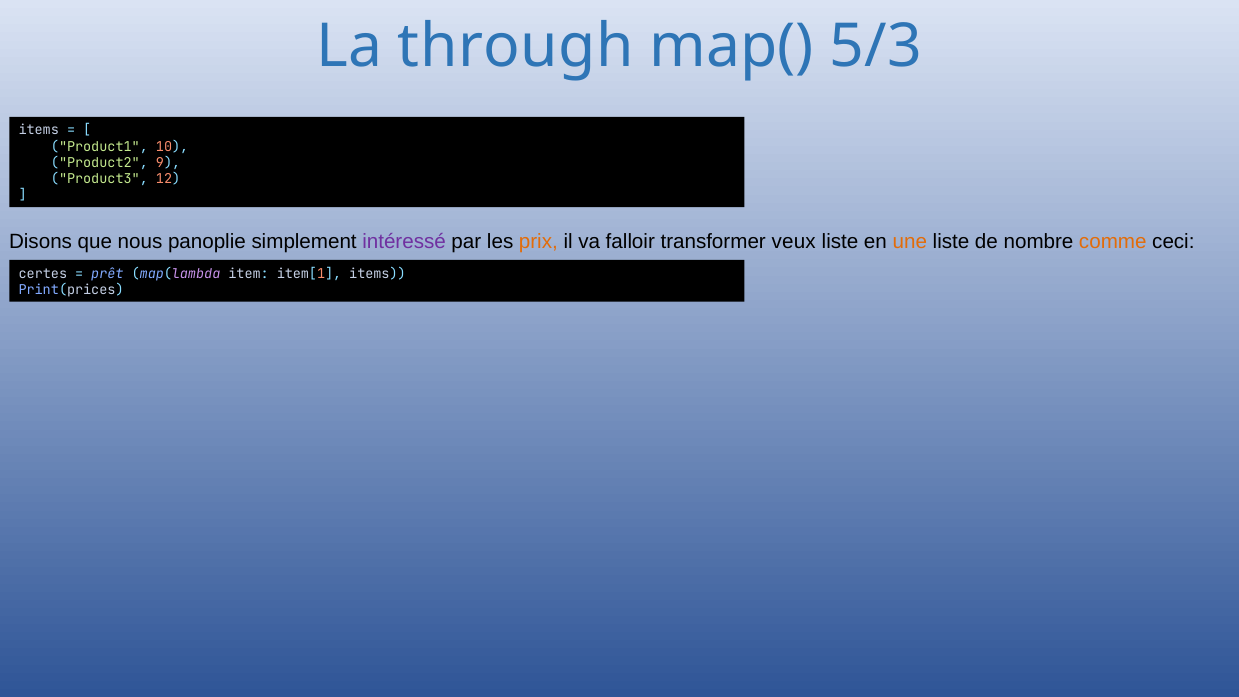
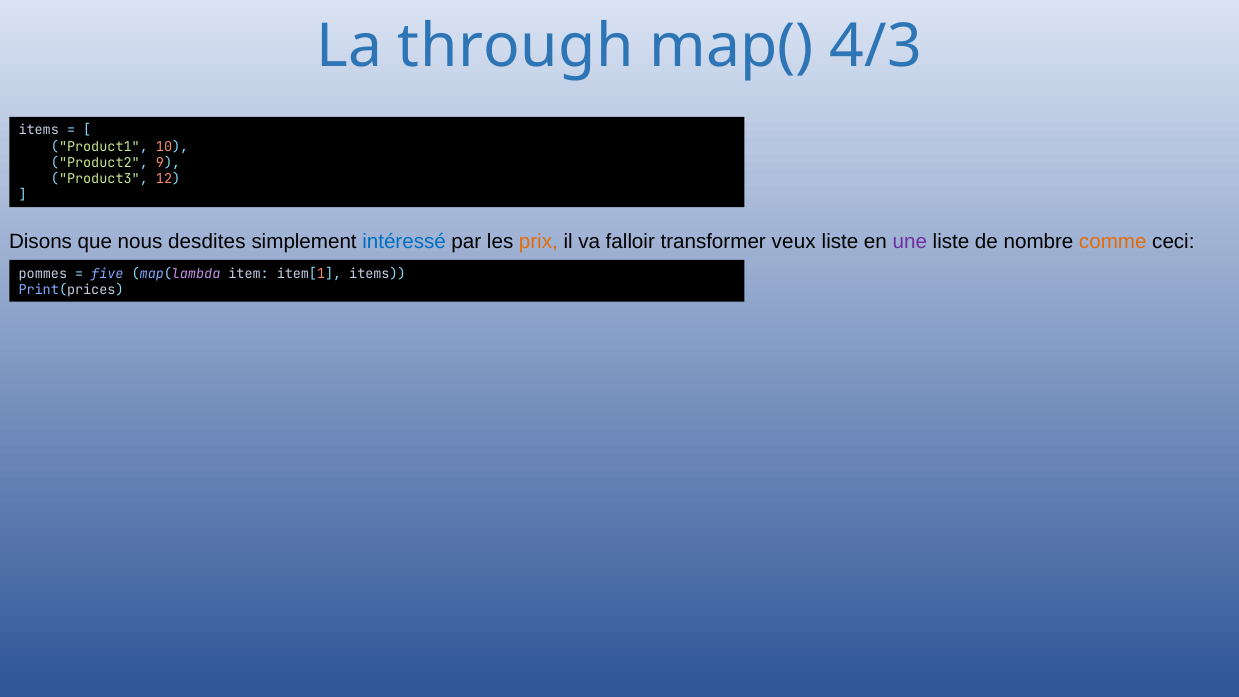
5/3: 5/3 -> 4/3
panoplie: panoplie -> desdites
intéressé colour: purple -> blue
une colour: orange -> purple
certes: certes -> pommes
prêt: prêt -> five
